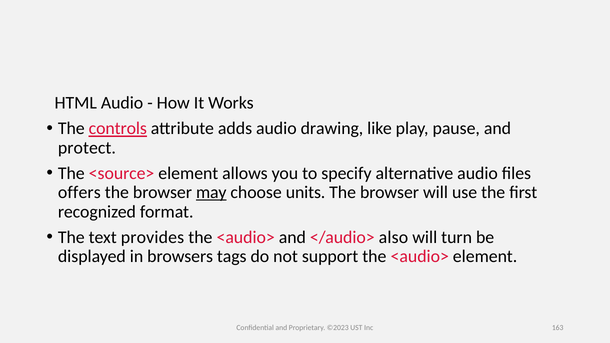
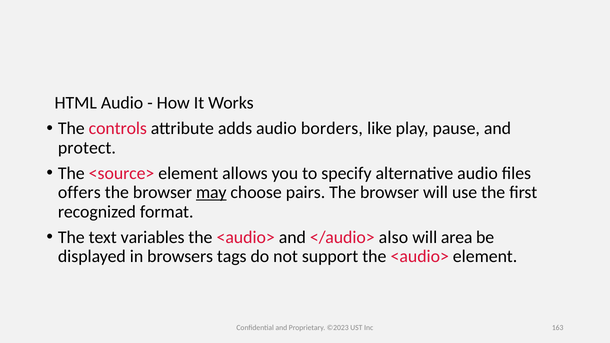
controls underline: present -> none
drawing: drawing -> borders
units: units -> pairs
provides: provides -> variables
turn: turn -> area
